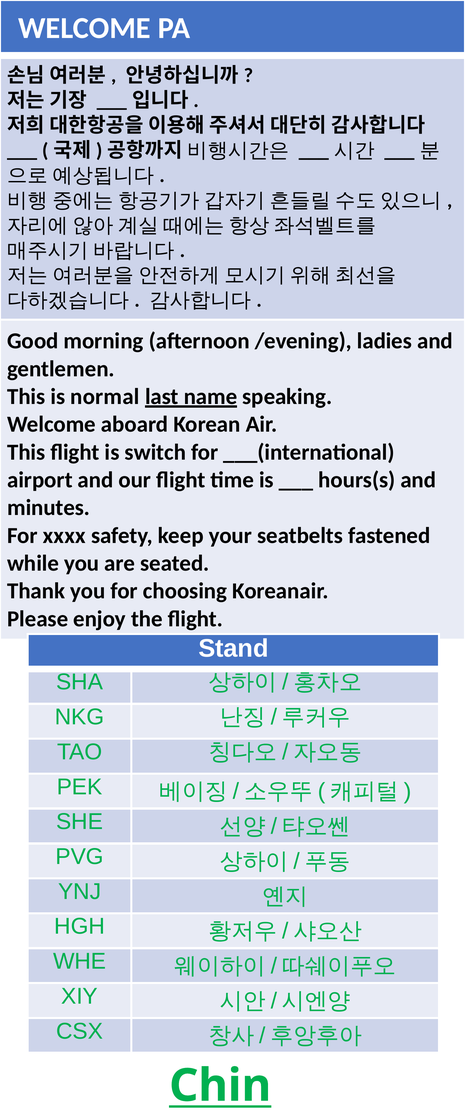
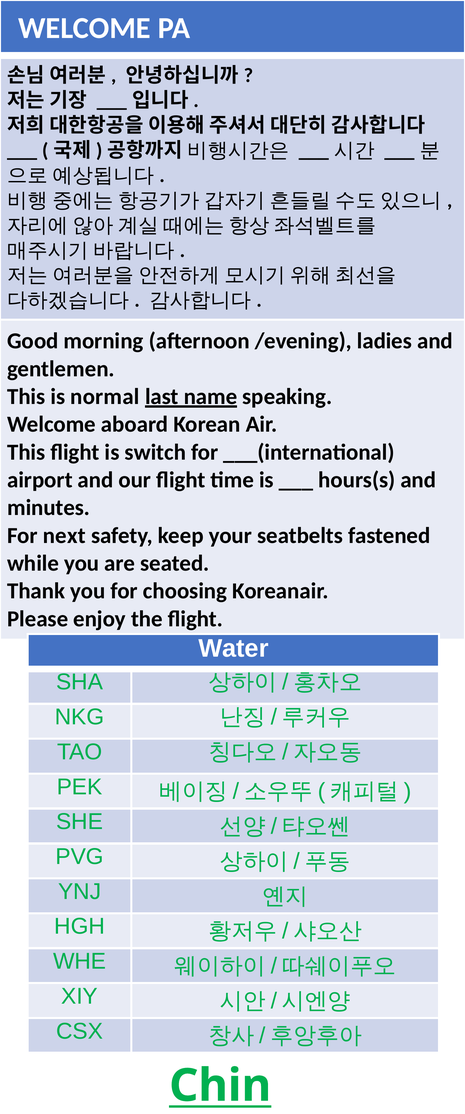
xxxx: xxxx -> next
Stand: Stand -> Water
